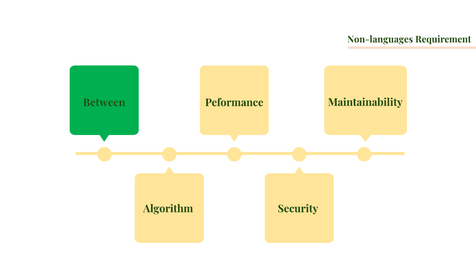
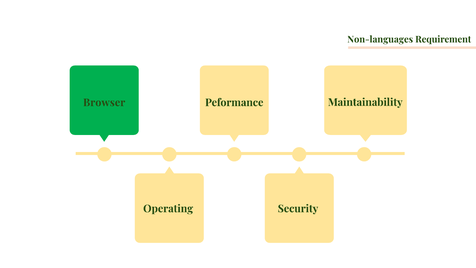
Between: Between -> Browser
Algorithm: Algorithm -> Operating
